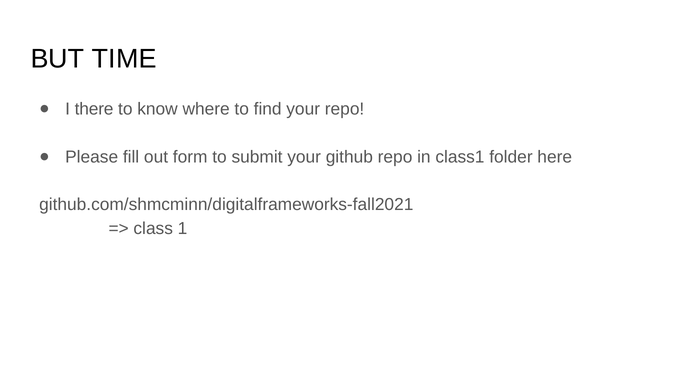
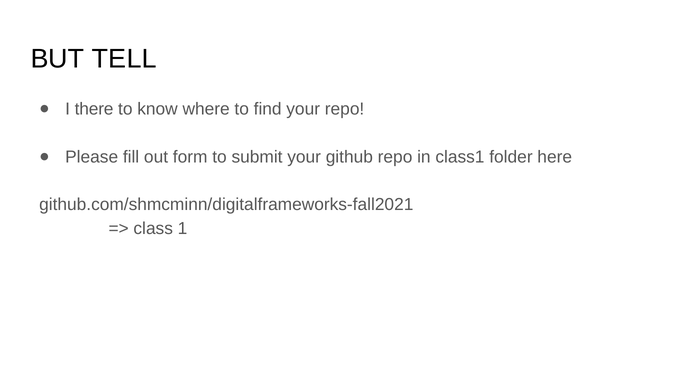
TIME: TIME -> TELL
